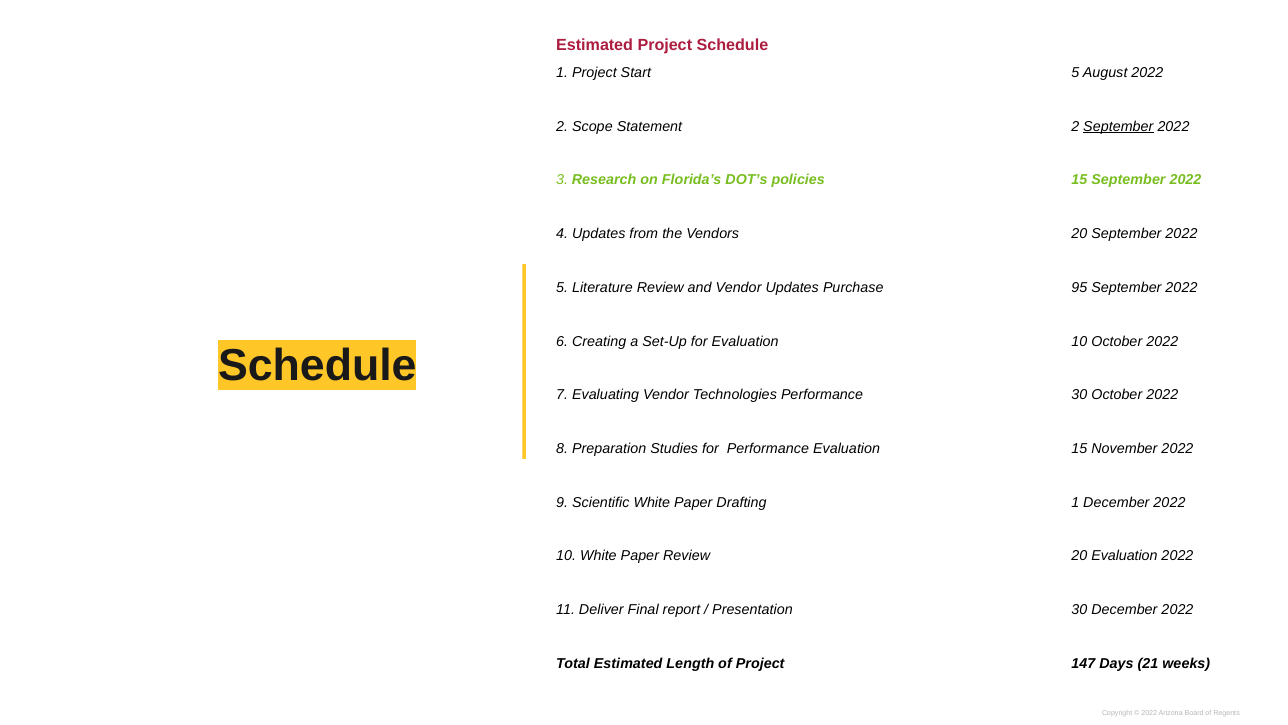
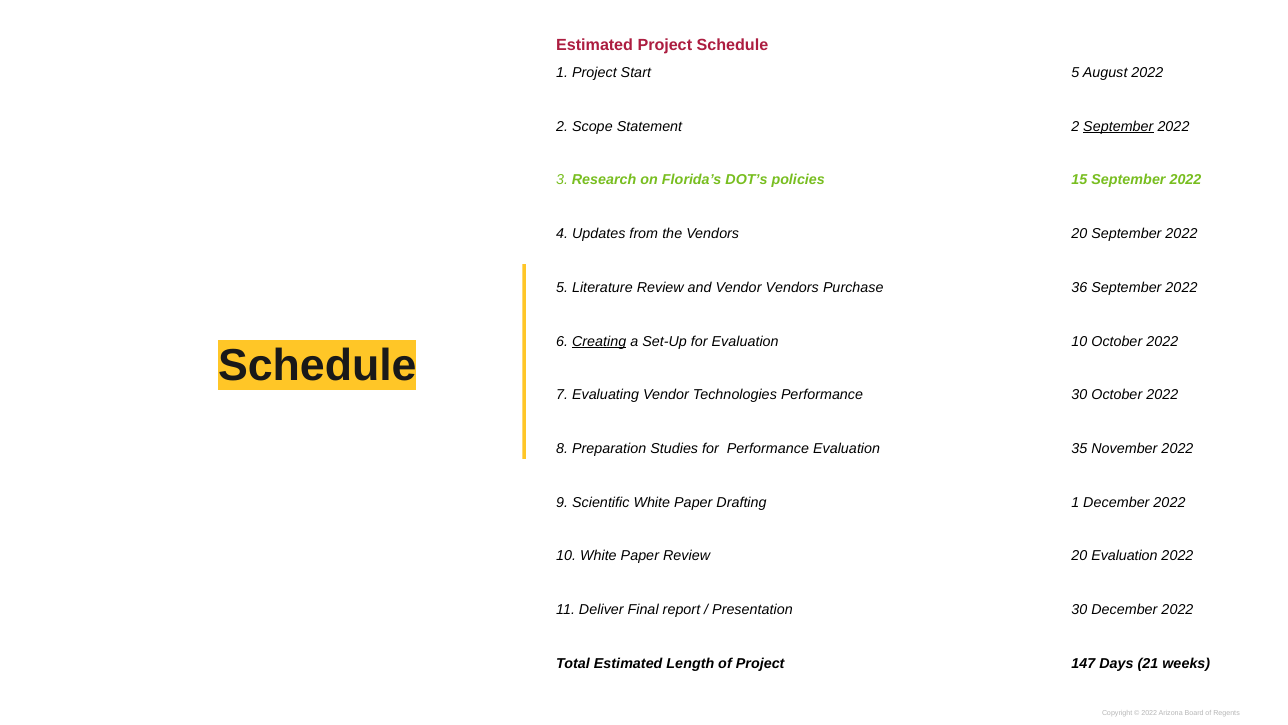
Vendor Updates: Updates -> Vendors
95: 95 -> 36
Creating underline: none -> present
Evaluation 15: 15 -> 35
